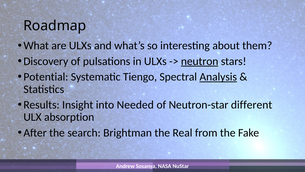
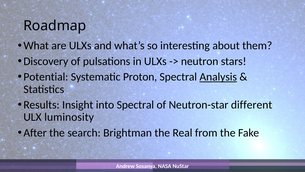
neutron underline: present -> none
Tiengo: Tiengo -> Proton
into Needed: Needed -> Spectral
absorption: absorption -> luminosity
